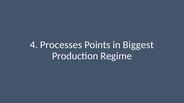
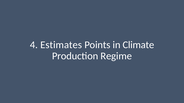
Processes: Processes -> Estimates
Biggest: Biggest -> Climate
